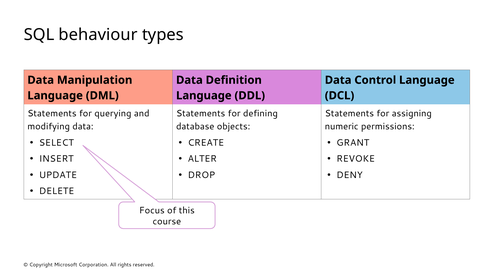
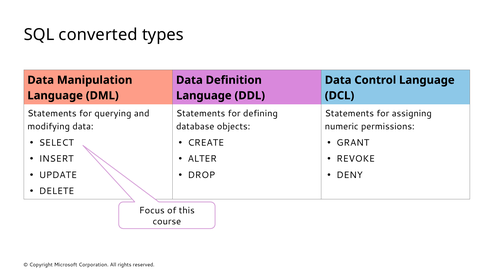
behaviour: behaviour -> converted
